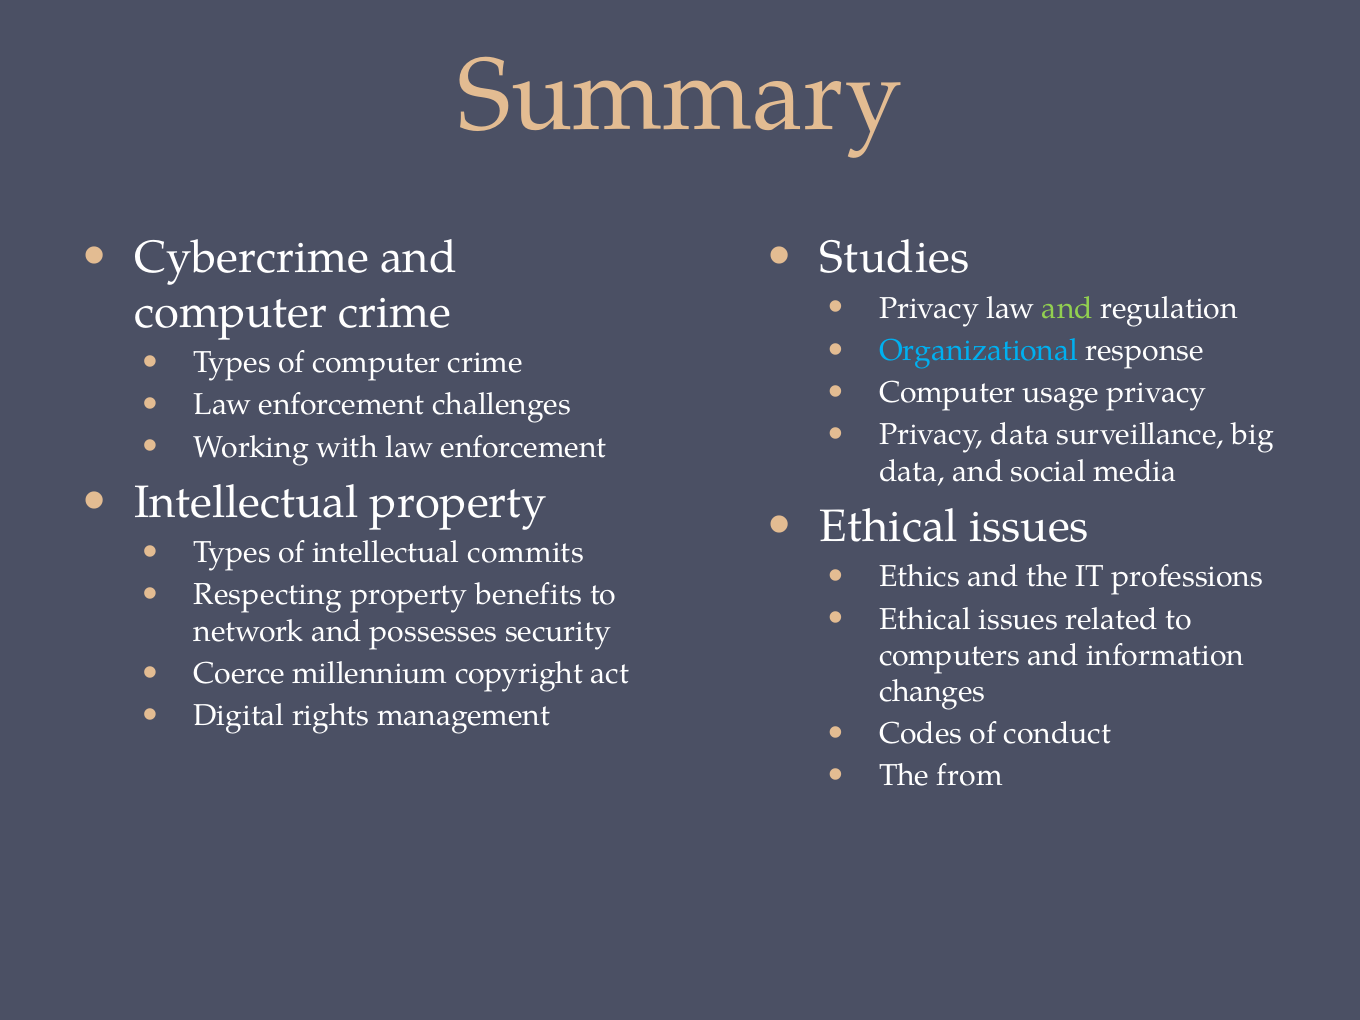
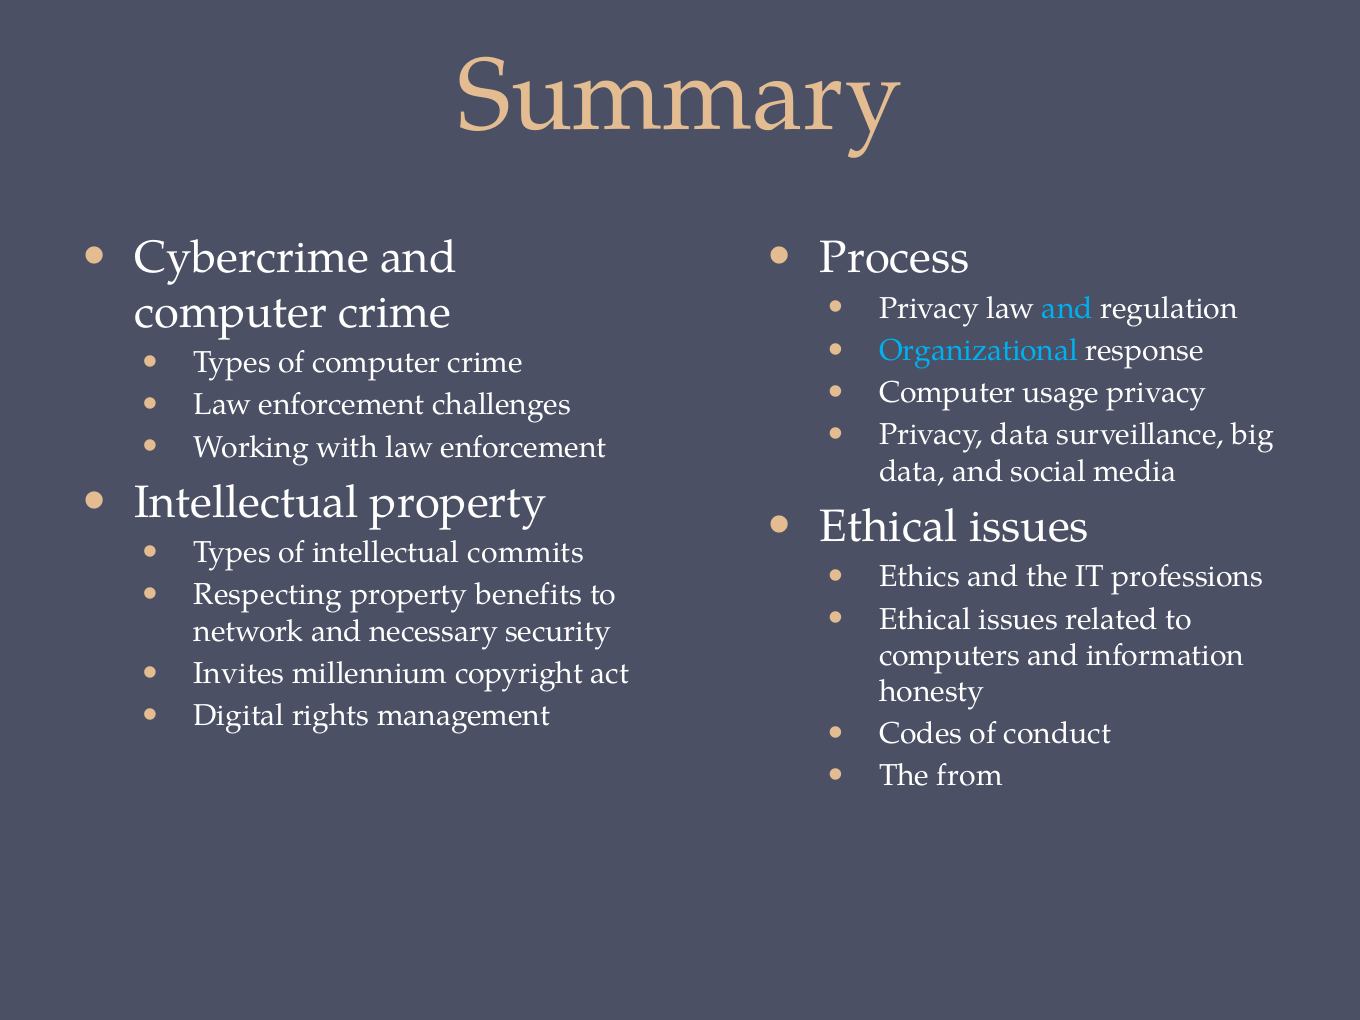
Studies: Studies -> Process
and at (1067, 308) colour: light green -> light blue
possesses: possesses -> necessary
Coerce: Coerce -> Invites
changes: changes -> honesty
